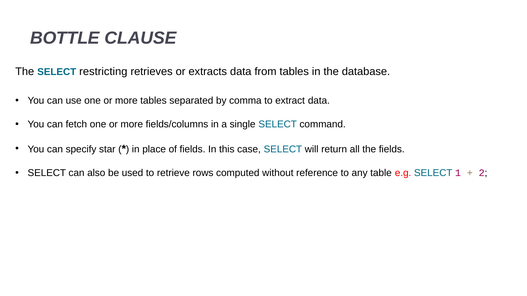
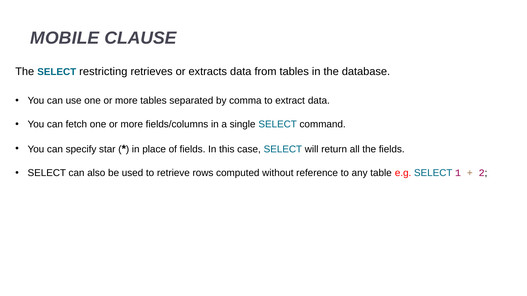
BOTTLE: BOTTLE -> MOBILE
